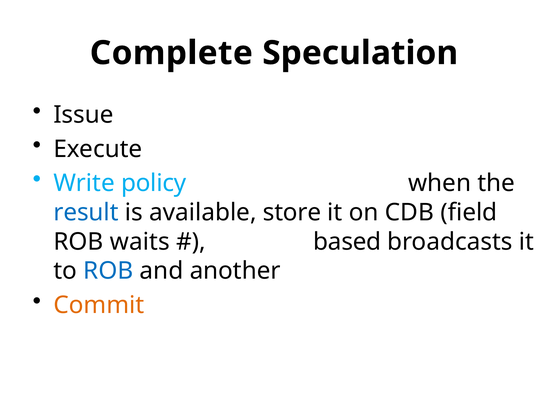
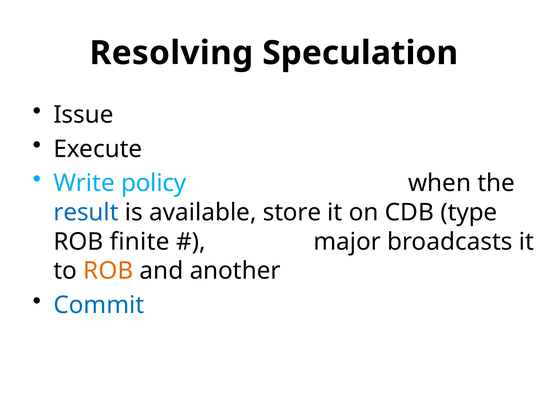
Complete: Complete -> Resolving
field: field -> type
waits: waits -> finite
based: based -> major
ROB at (108, 271) colour: blue -> orange
Commit colour: orange -> blue
